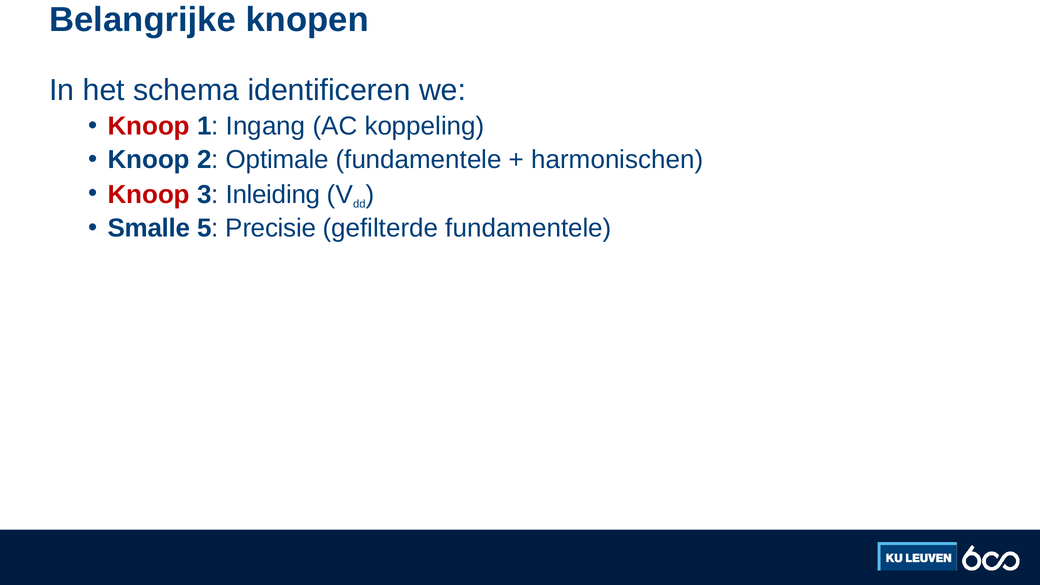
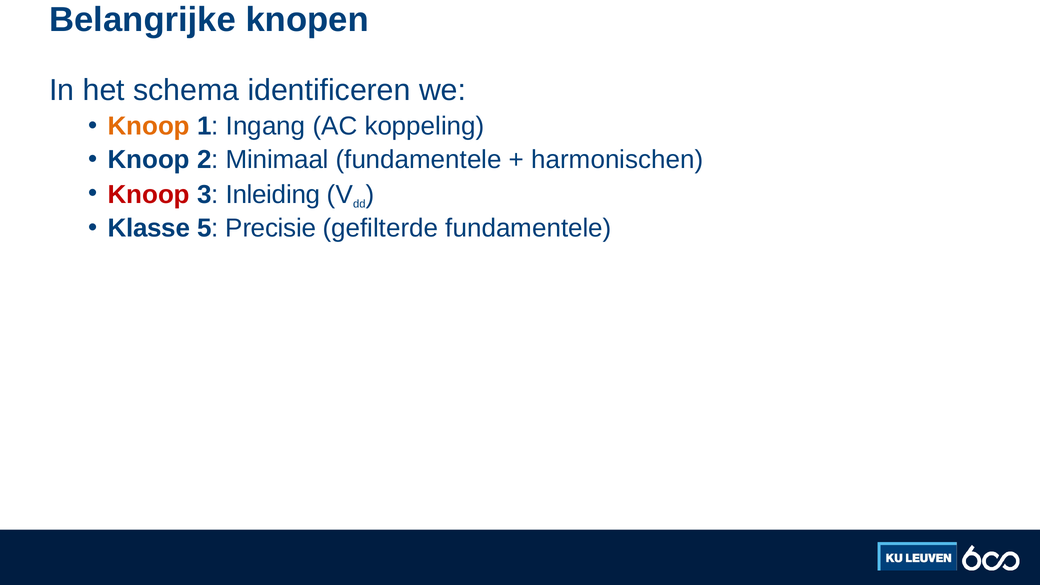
Knoop at (149, 126) colour: red -> orange
Optimale: Optimale -> Minimaal
Smalle: Smalle -> Klasse
